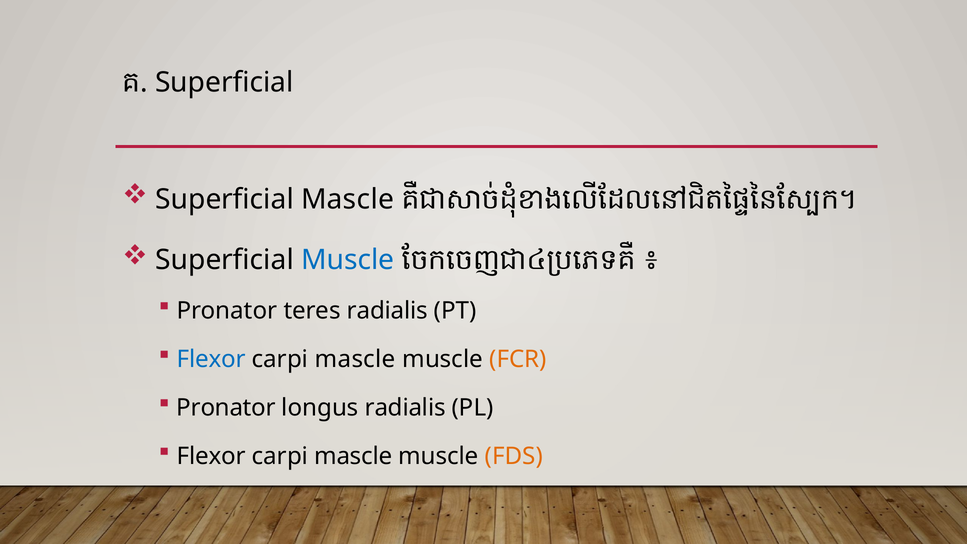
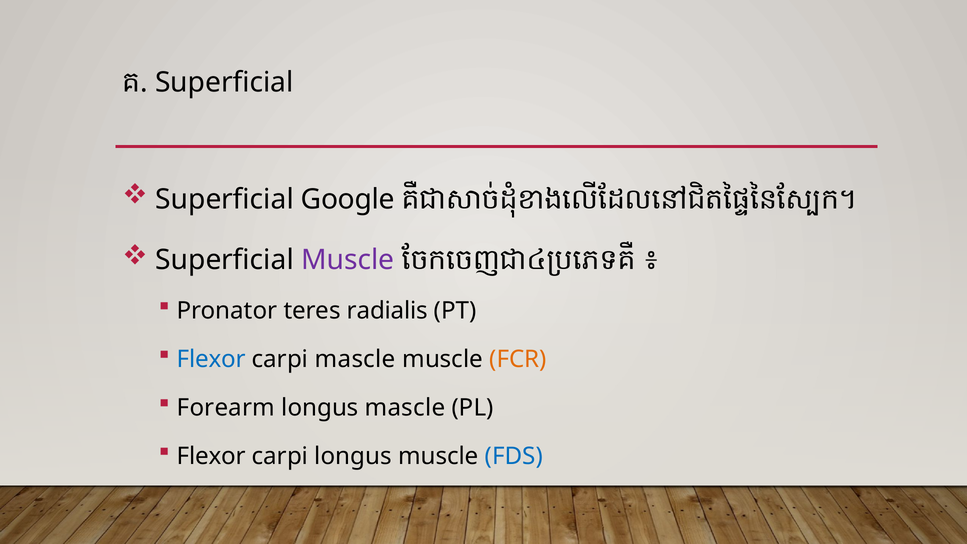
Superficial Mascle: Mascle -> Google
Muscle at (348, 260) colour: blue -> purple
Pronator at (226, 408): Pronator -> Forearm
longus radialis: radialis -> mascle
mascle at (353, 456): mascle -> longus
FDS colour: orange -> blue
